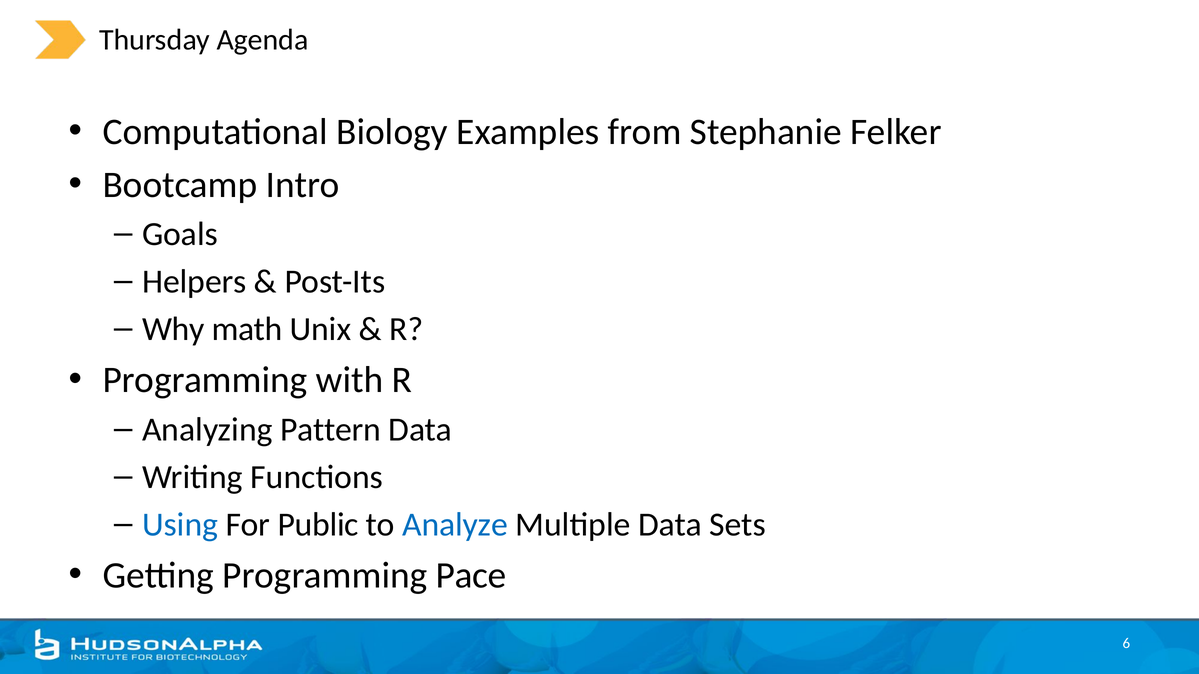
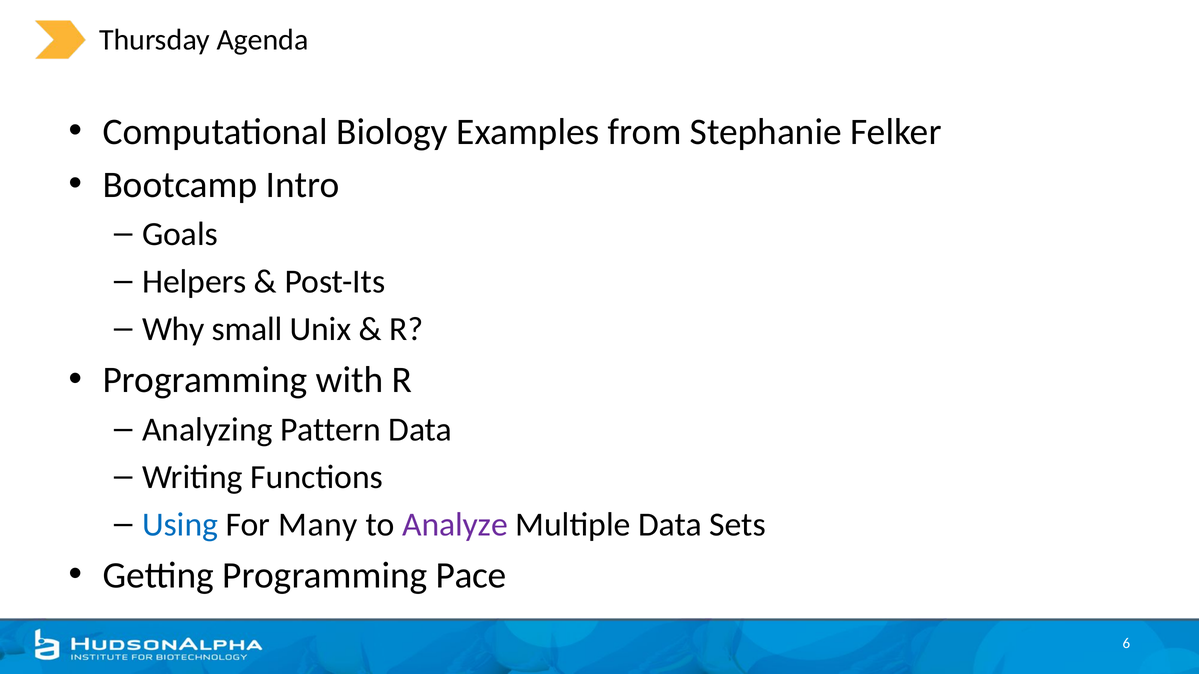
math: math -> small
Public: Public -> Many
Analyze colour: blue -> purple
